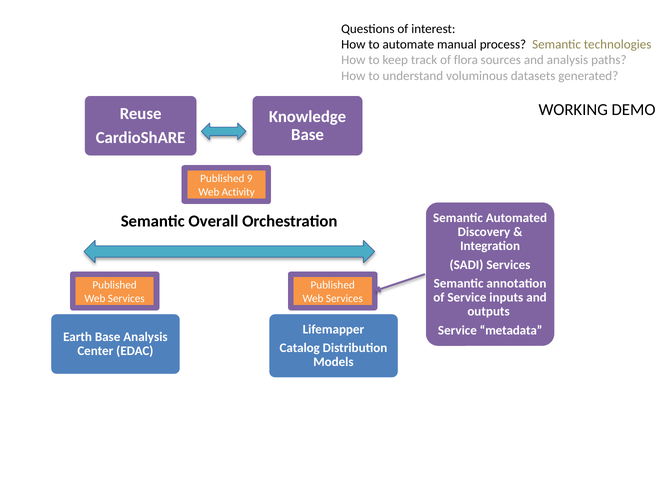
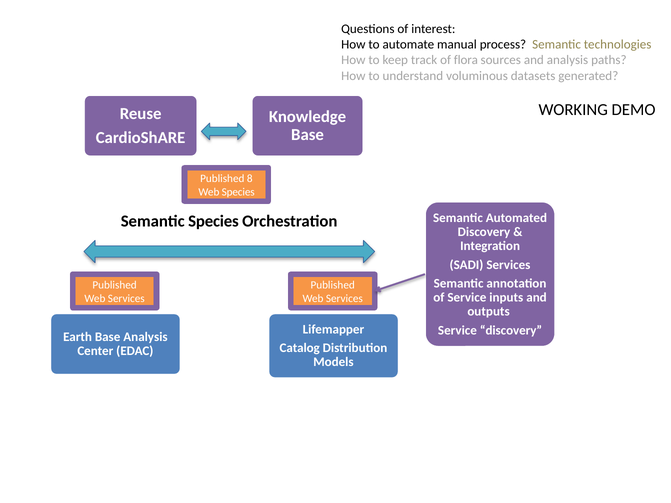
9: 9 -> 8
Web Activity: Activity -> Species
Semantic Overall: Overall -> Species
Service metadata: metadata -> discovery
